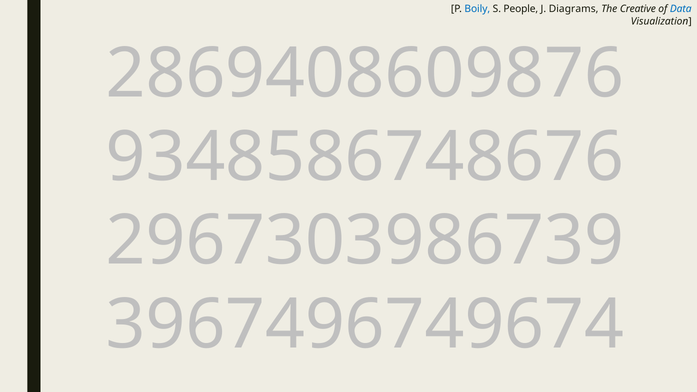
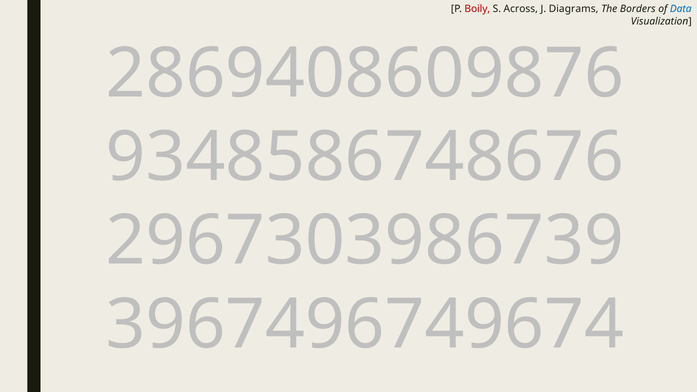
Boily colour: blue -> red
People: People -> Across
Creative: Creative -> Borders
